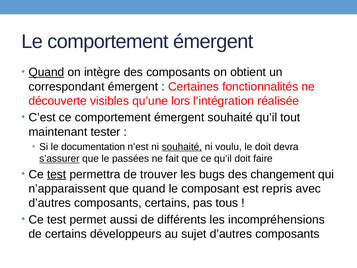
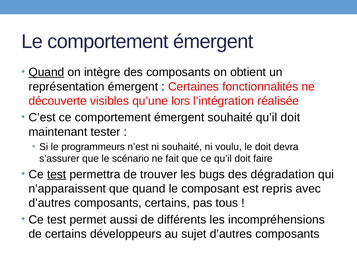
correspondant: correspondant -> représentation
souhaité qu’il tout: tout -> doit
documentation: documentation -> programmeurs
souhaité at (182, 147) underline: present -> none
s’assurer underline: present -> none
passées: passées -> scénario
changement: changement -> dégradation
